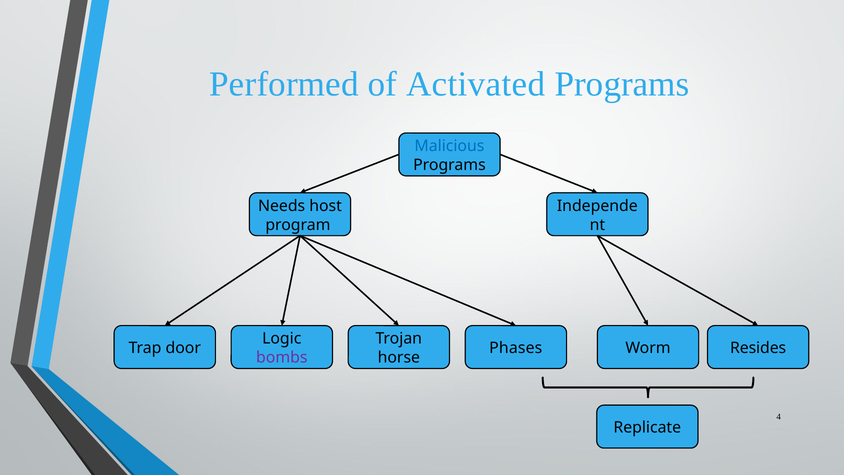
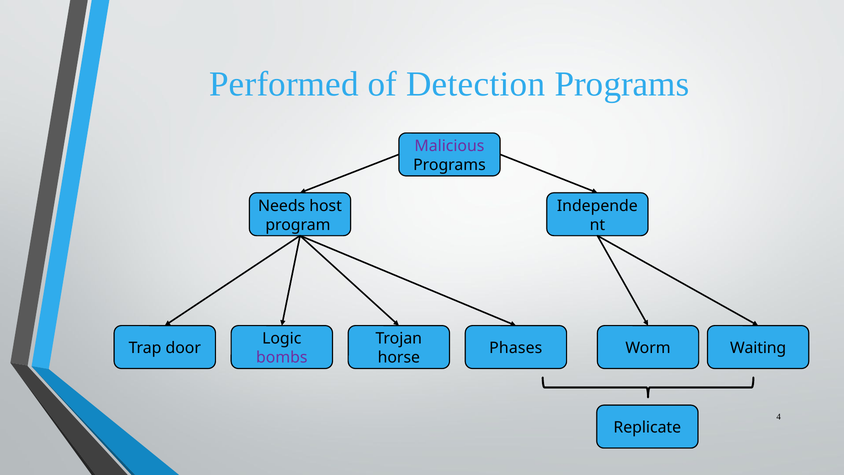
Activated: Activated -> Detection
Malicious colour: blue -> purple
Resides: Resides -> Waiting
